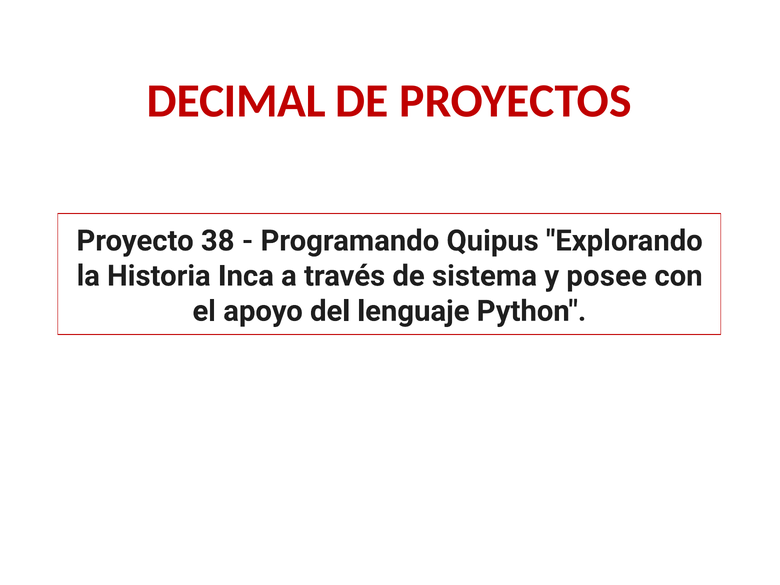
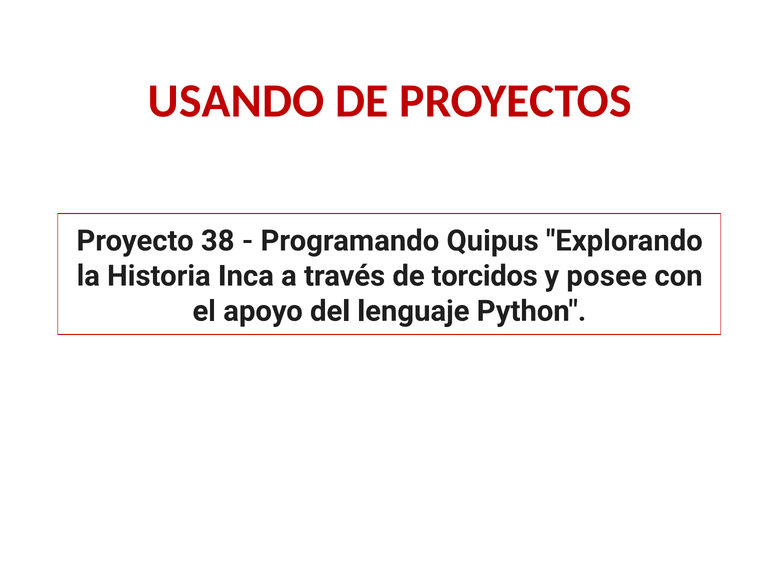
DECIMAL: DECIMAL -> USANDO
sistema: sistema -> torcidos
